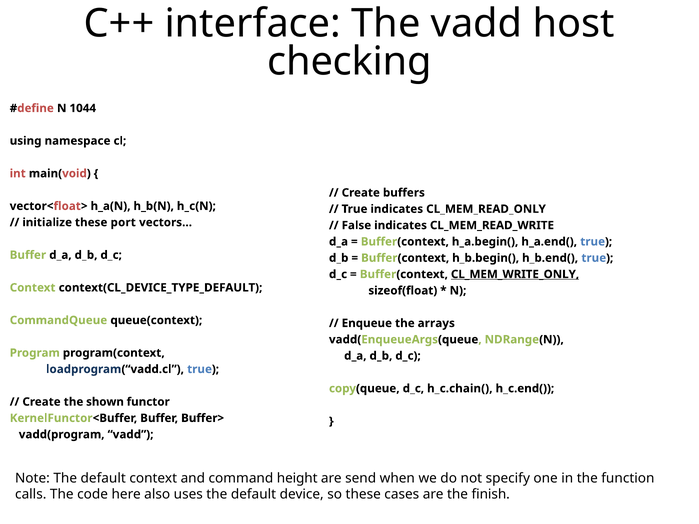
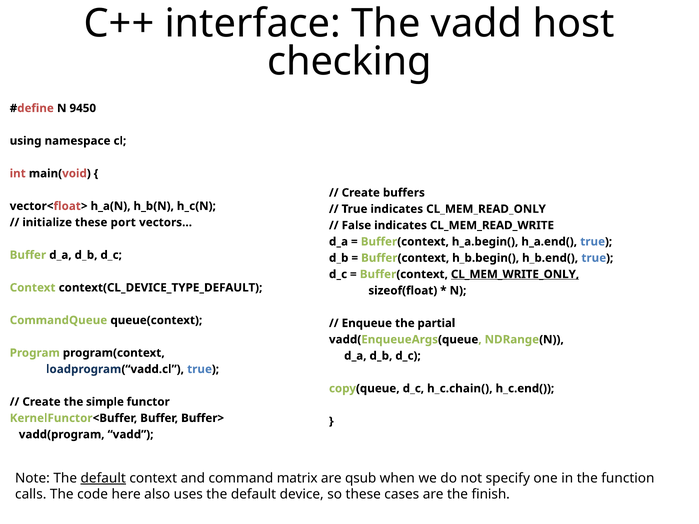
1044: 1044 -> 9450
arrays: arrays -> partial
shown: shown -> simple
default at (103, 478) underline: none -> present
height: height -> matrix
send: send -> qsub
